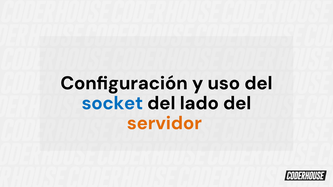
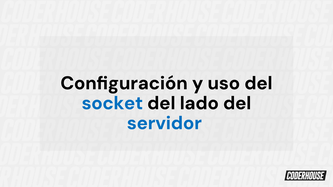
servidor colour: orange -> blue
